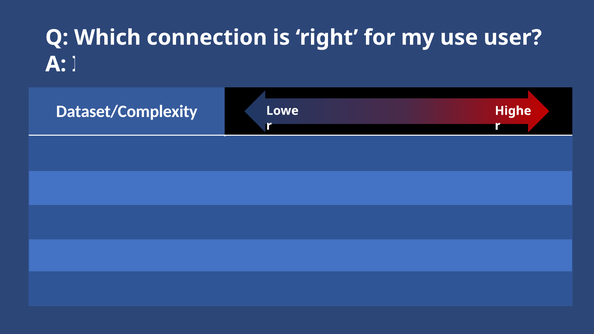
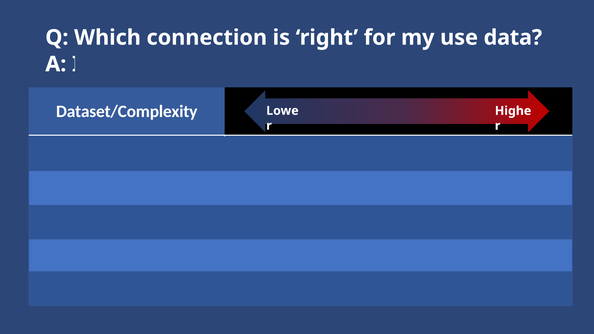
use user: user -> data
